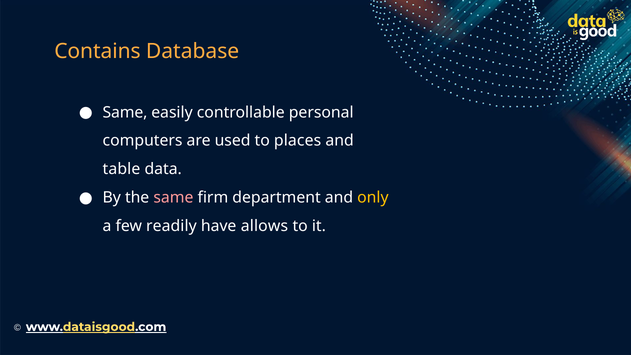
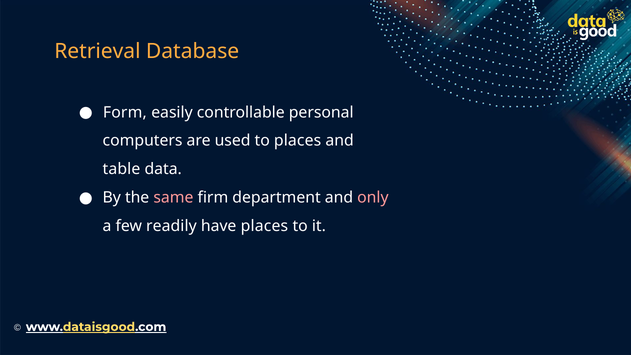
Contains: Contains -> Retrieval
Same at (125, 112): Same -> Form
only colour: yellow -> pink
have allows: allows -> places
